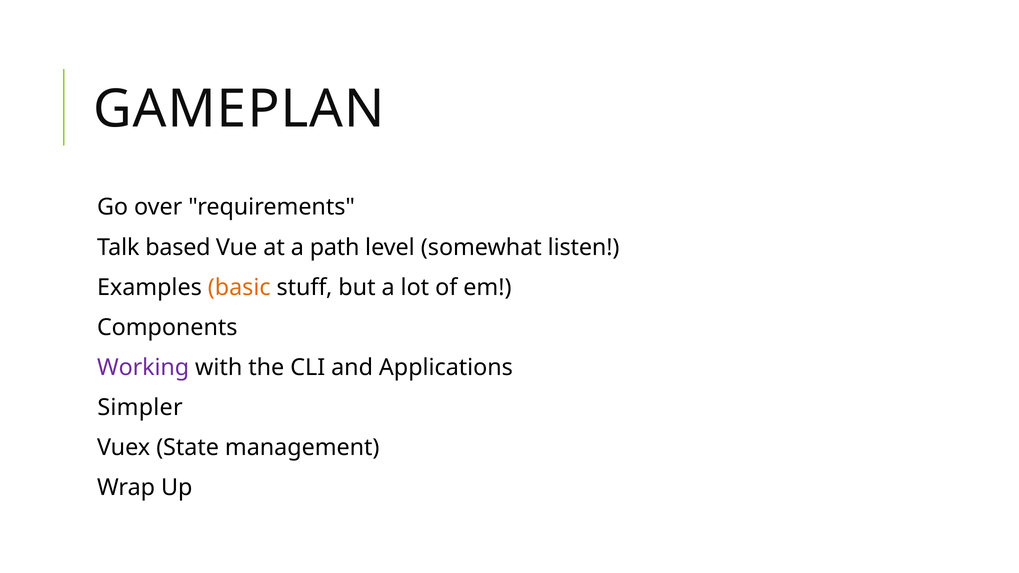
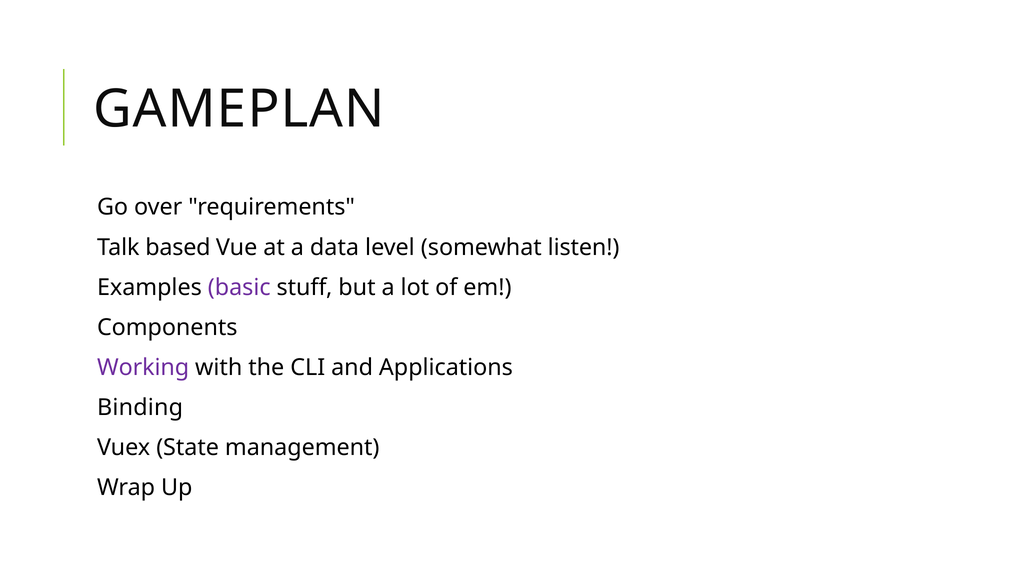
path: path -> data
basic colour: orange -> purple
Simpler: Simpler -> Binding
